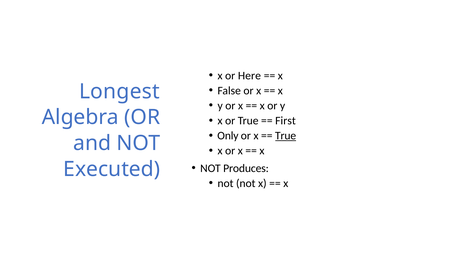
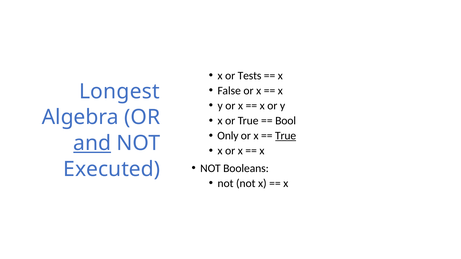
Here: Here -> Tests
First: First -> Bool
and underline: none -> present
Produces: Produces -> Booleans
